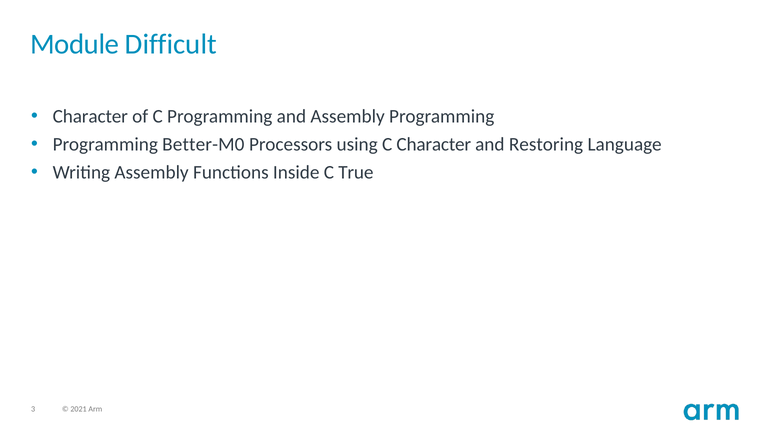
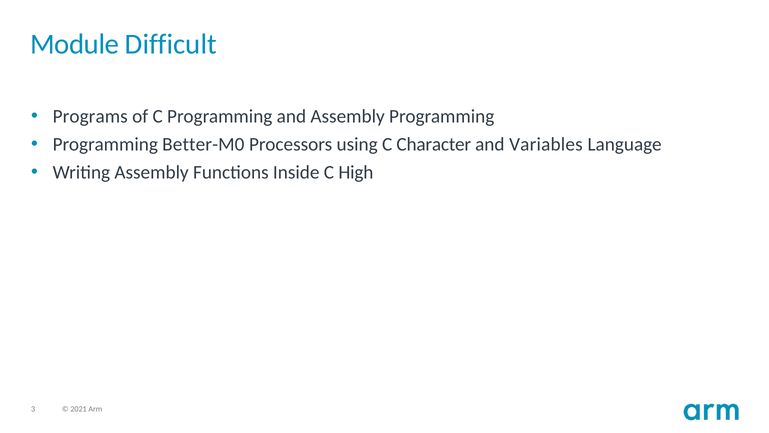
Character at (90, 116): Character -> Programs
Restoring: Restoring -> Variables
True: True -> High
